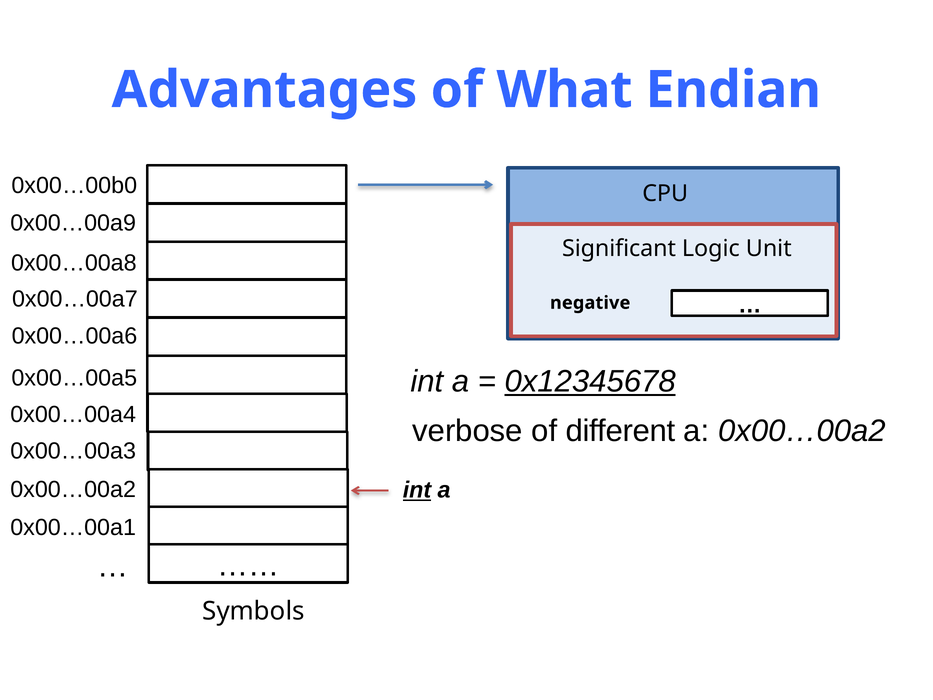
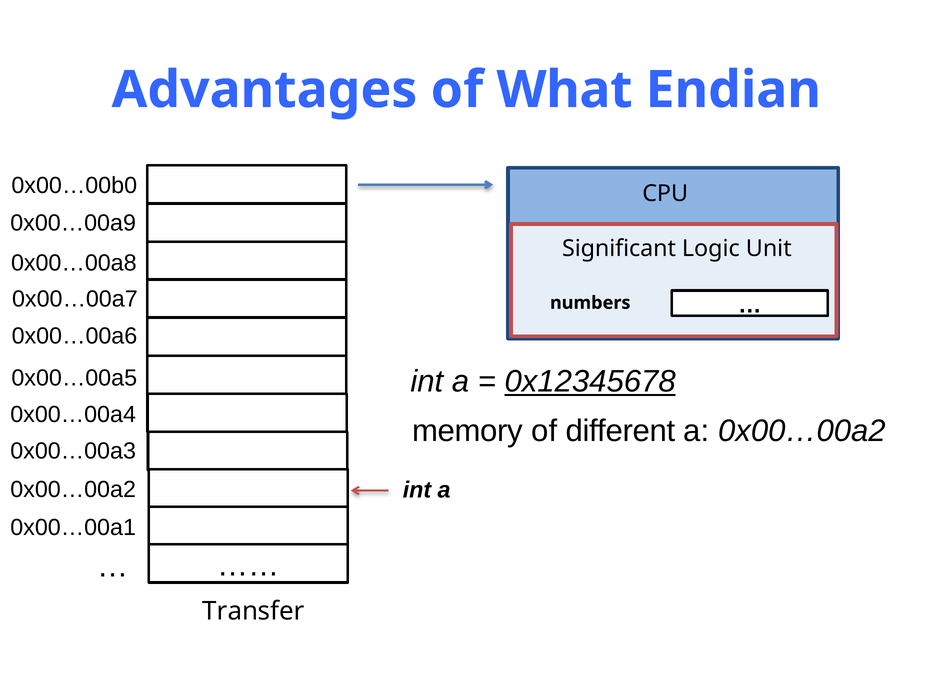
negative: negative -> numbers
verbose: verbose -> memory
int at (417, 490) underline: present -> none
Symbols: Symbols -> Transfer
